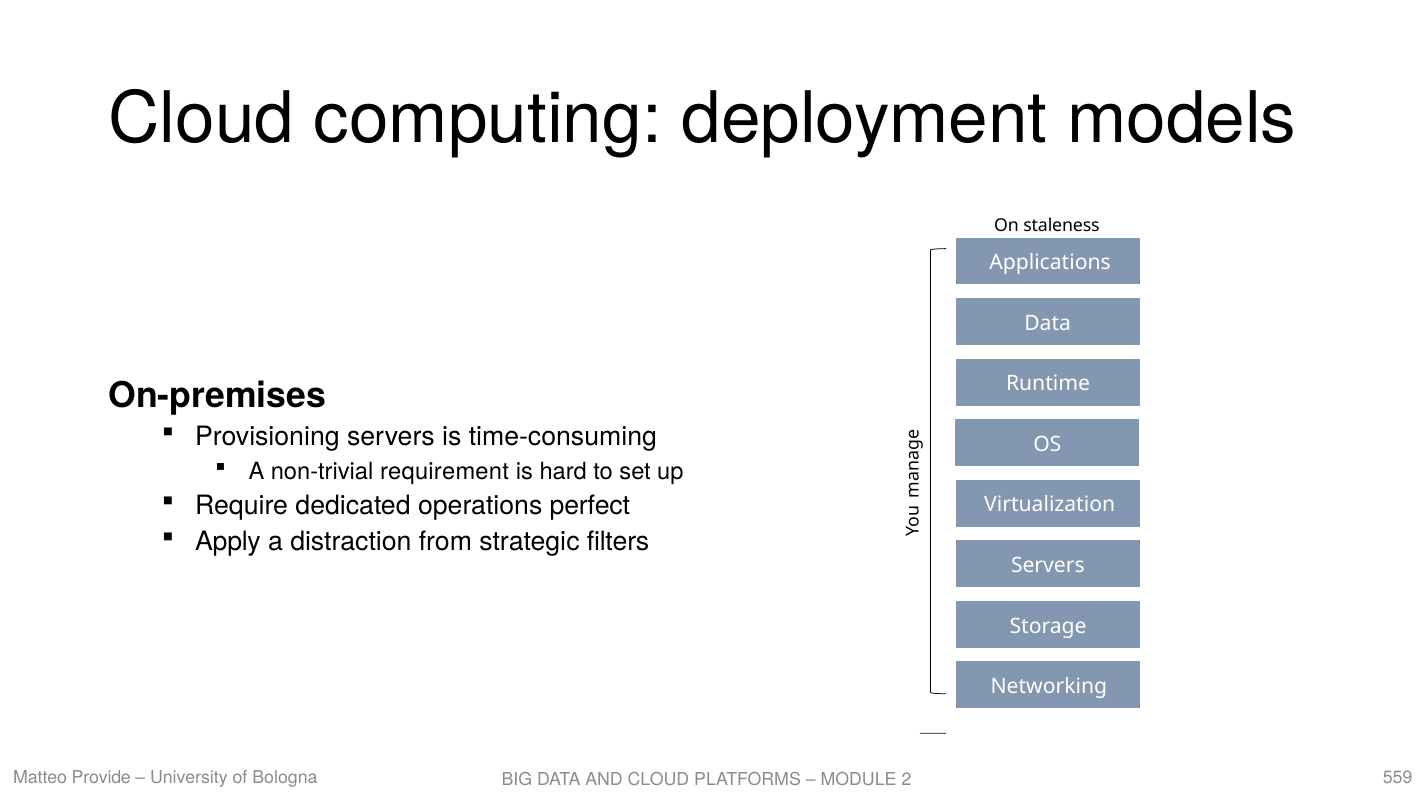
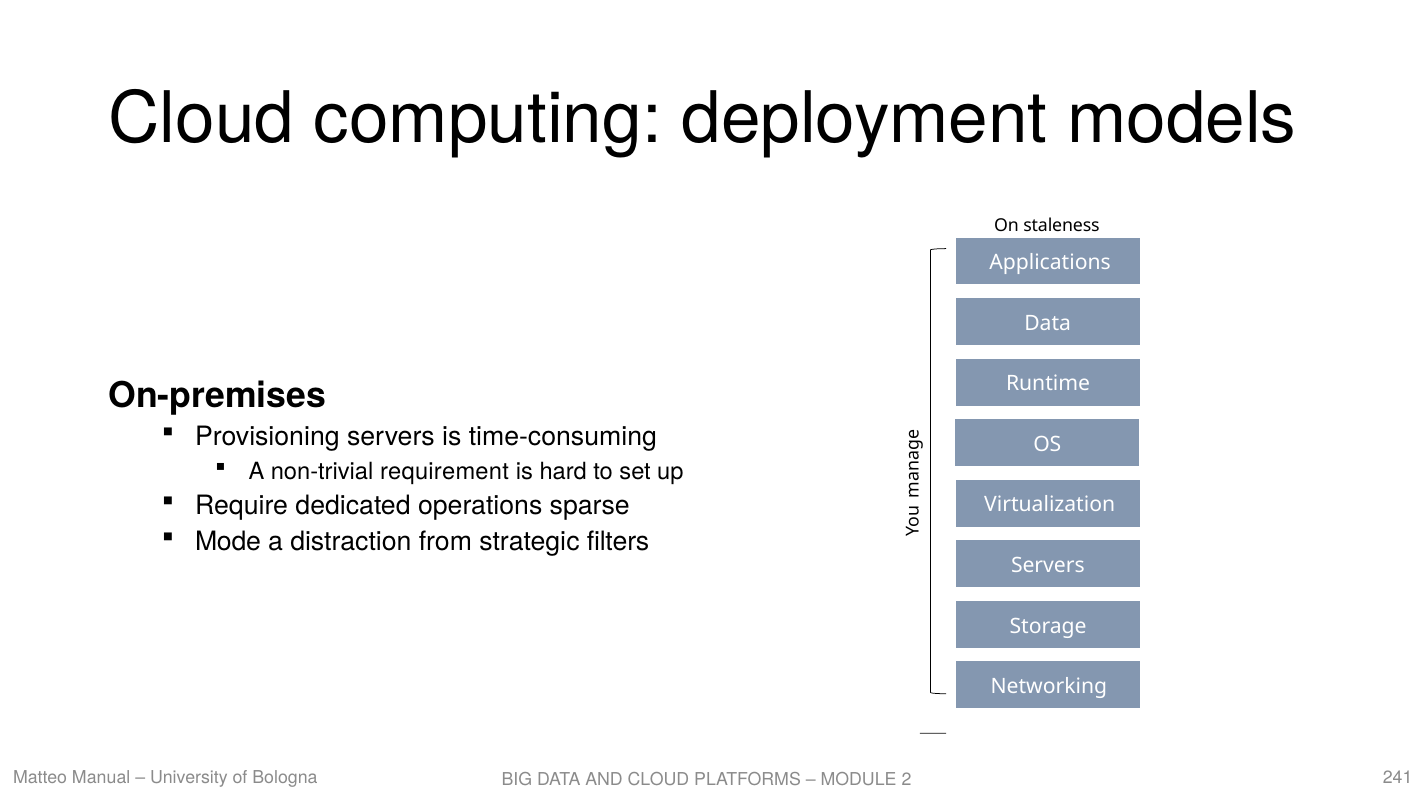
perfect: perfect -> sparse
Apply: Apply -> Mode
Provide: Provide -> Manual
559: 559 -> 241
